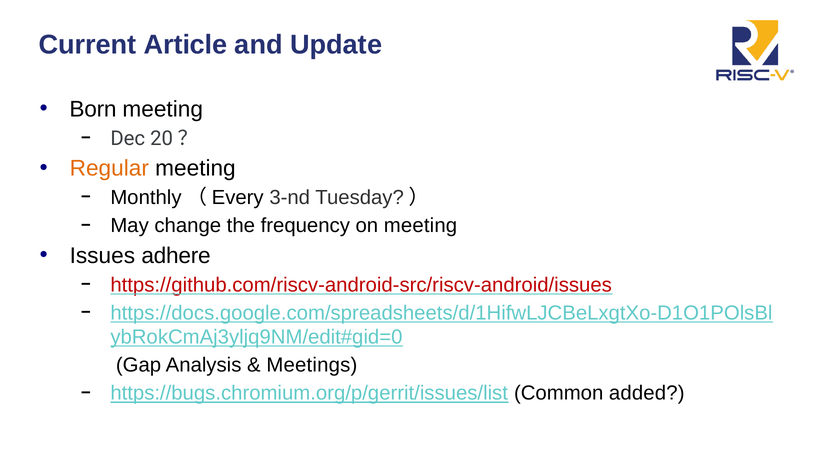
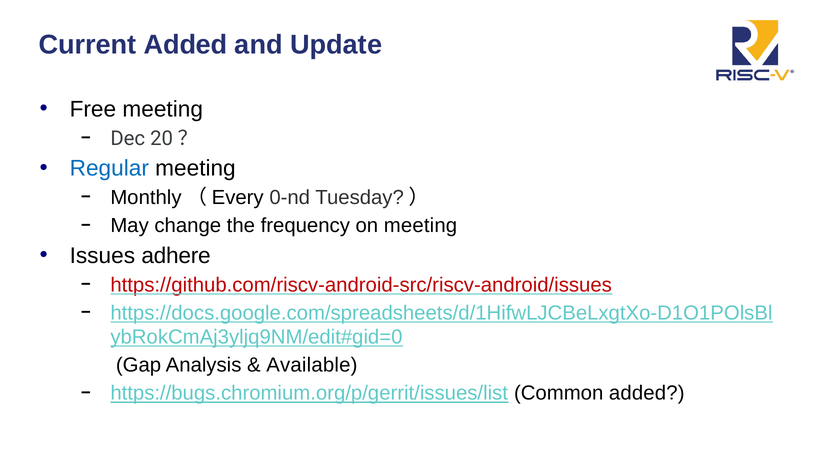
Current Article: Article -> Added
Born: Born -> Free
Regular colour: orange -> blue
3-nd: 3-nd -> 0-nd
Meetings: Meetings -> Available
